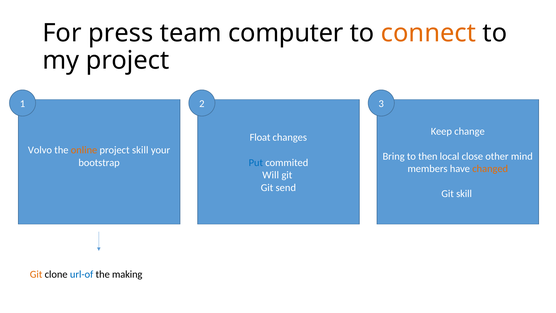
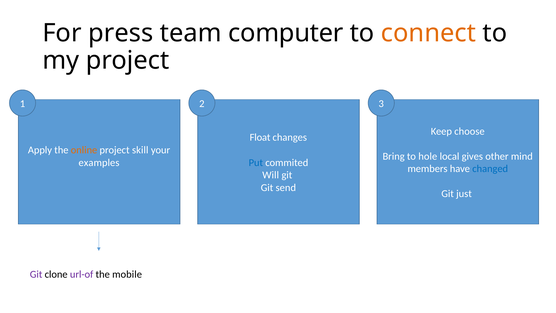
change: change -> choose
Volvo: Volvo -> Apply
then: then -> hole
close: close -> gives
bootstrap: bootstrap -> examples
changed colour: orange -> blue
Git skill: skill -> just
Git at (36, 274) colour: orange -> purple
url-of colour: blue -> purple
making: making -> mobile
